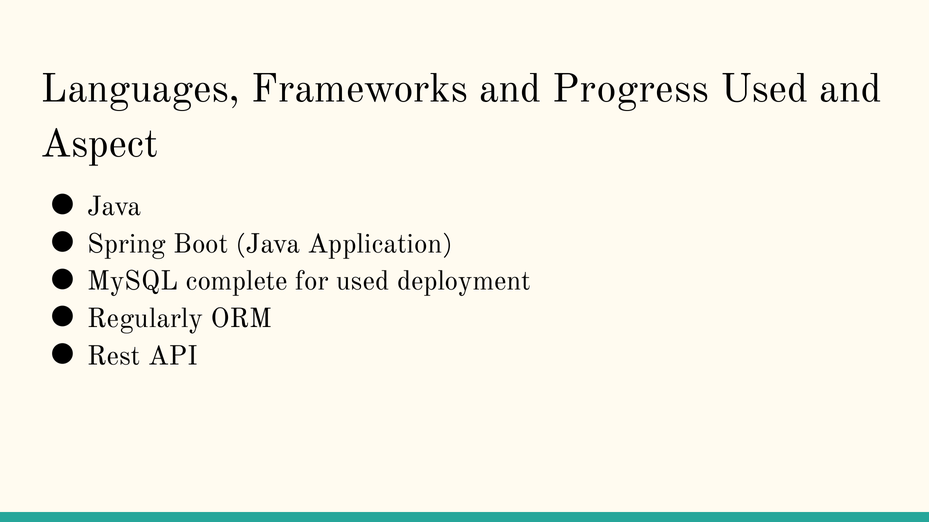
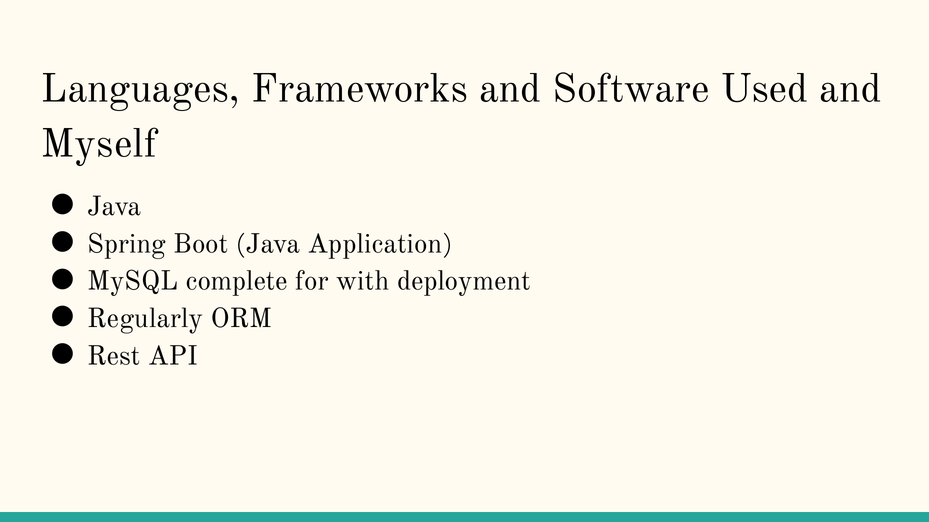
Progress: Progress -> Software
Aspect: Aspect -> Myself
for used: used -> with
